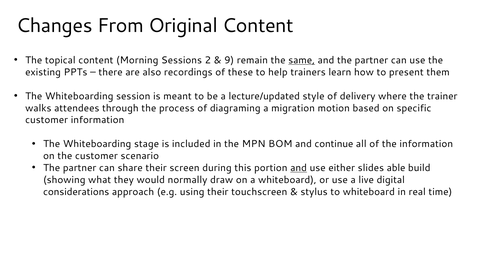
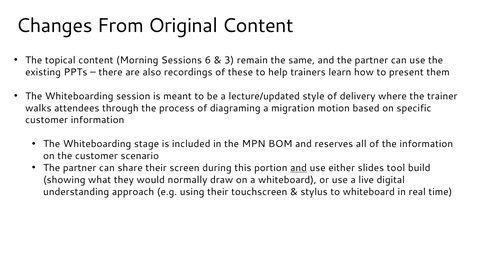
2: 2 -> 6
9: 9 -> 3
same underline: present -> none
continue: continue -> reserves
able: able -> tool
considerations: considerations -> understanding
